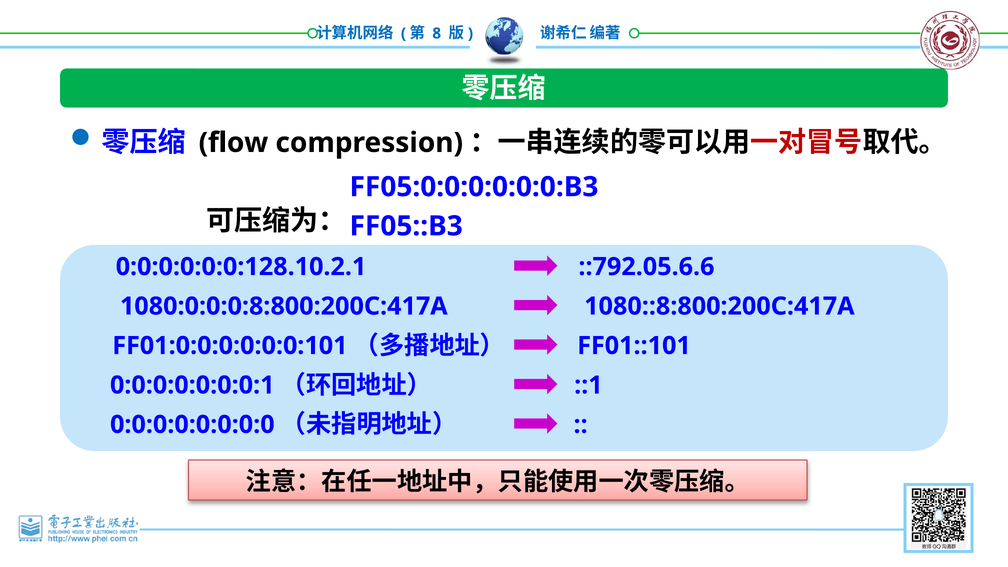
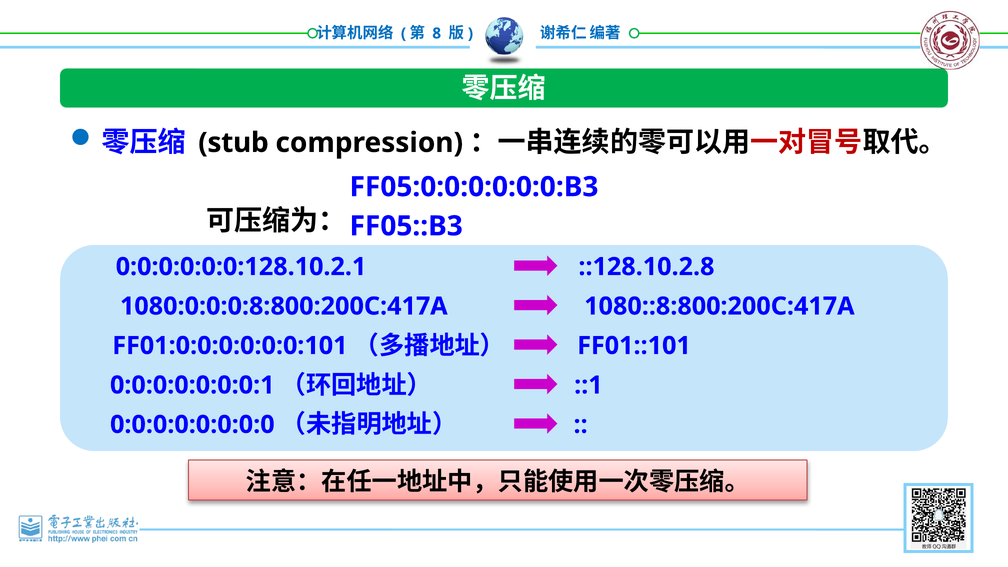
flow: flow -> stub
::792.05.6.6: ::792.05.6.6 -> ::128.10.2.8
